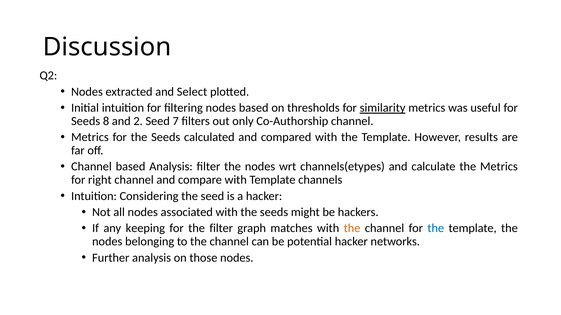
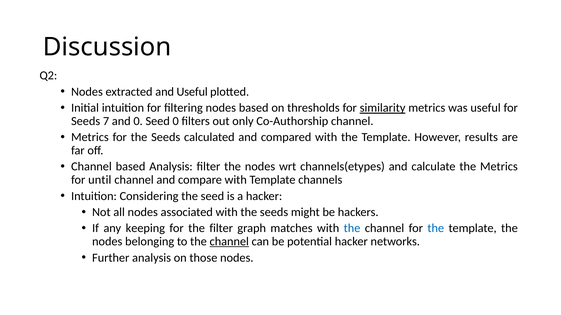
and Select: Select -> Useful
8: 8 -> 7
and 2: 2 -> 0
Seed 7: 7 -> 0
right: right -> until
the at (352, 229) colour: orange -> blue
channel at (229, 242) underline: none -> present
